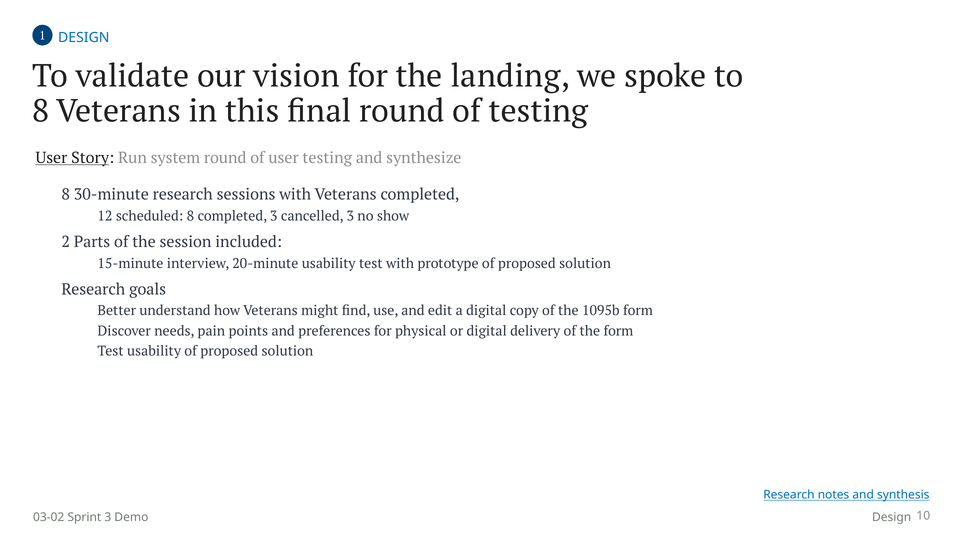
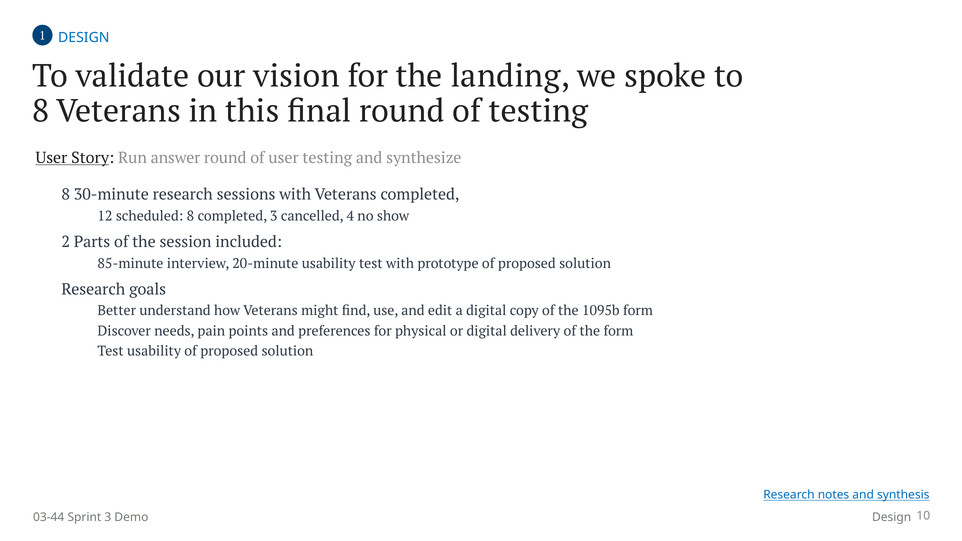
system: system -> answer
cancelled 3: 3 -> 4
15-minute: 15-minute -> 85-minute
03-02: 03-02 -> 03-44
